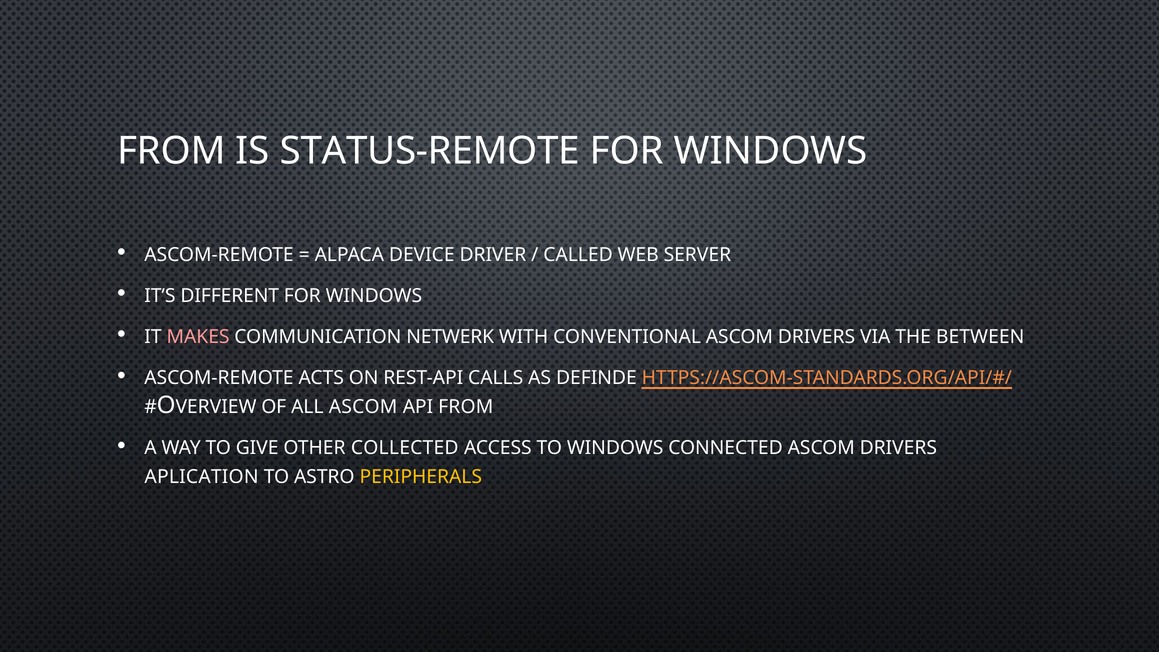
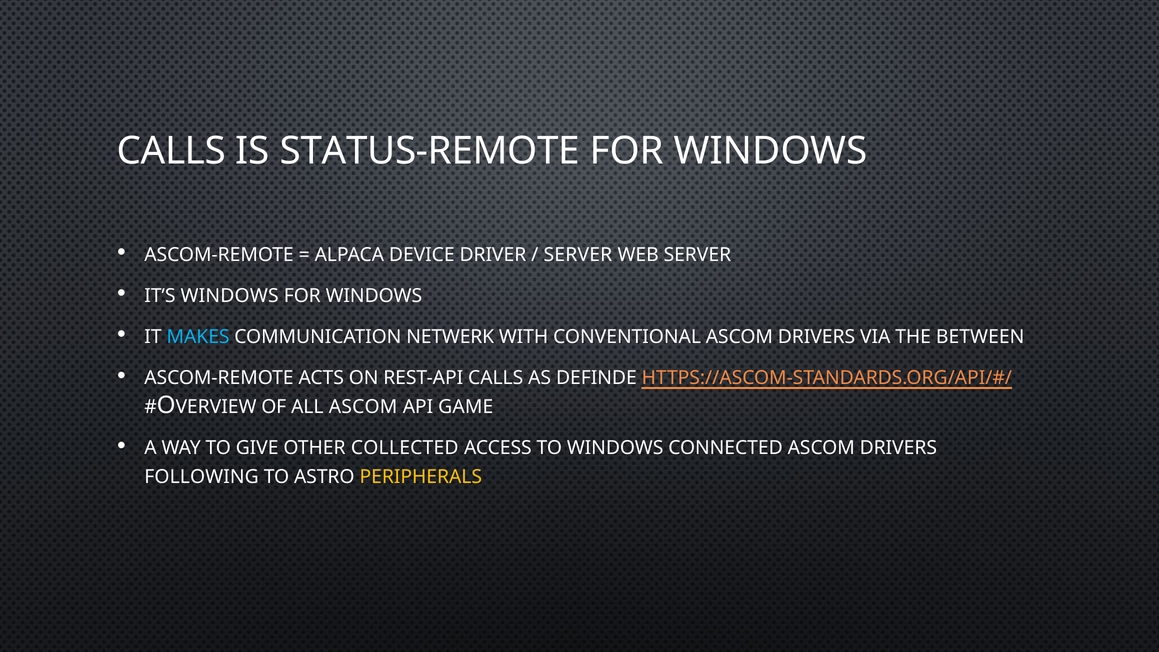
FROM at (171, 151): FROM -> CALLS
CALLED at (578, 255): CALLED -> SERVER
IT’S DIFFERENT: DIFFERENT -> WINDOWS
MAKES colour: pink -> light blue
API FROM: FROM -> GAME
APLICATION: APLICATION -> FOLLOWING
